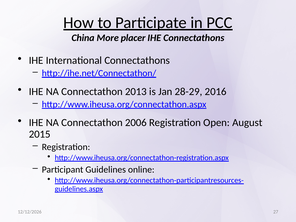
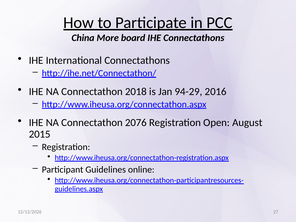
placer: placer -> board
2013: 2013 -> 2018
28-29: 28-29 -> 94-29
2006: 2006 -> 2076
